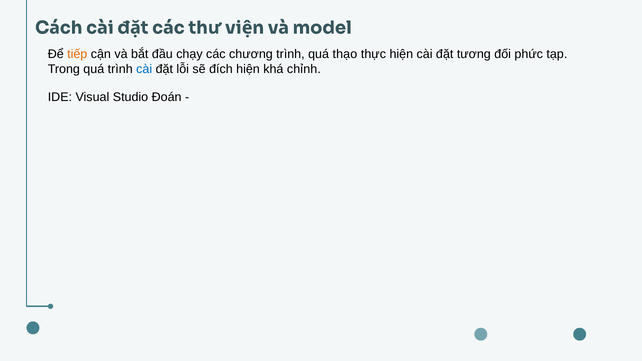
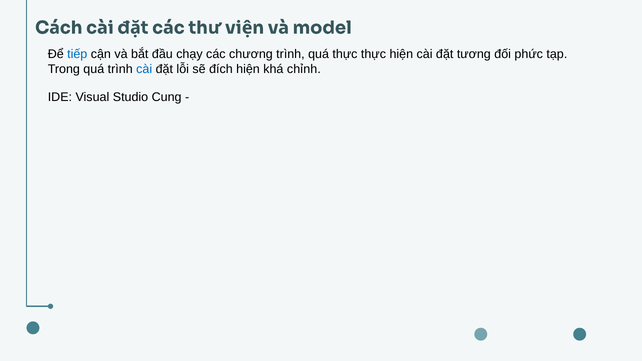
tiếp colour: orange -> blue
quá thạo: thạo -> thực
Đoán: Đoán -> Cung
